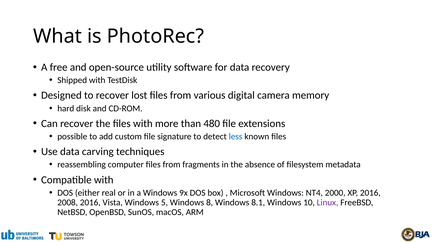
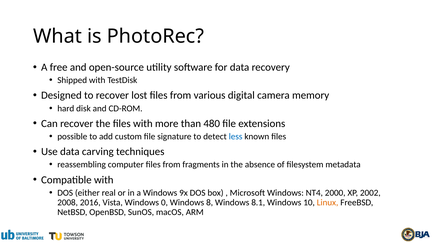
XP 2016: 2016 -> 2002
5: 5 -> 0
Linux colour: purple -> orange
